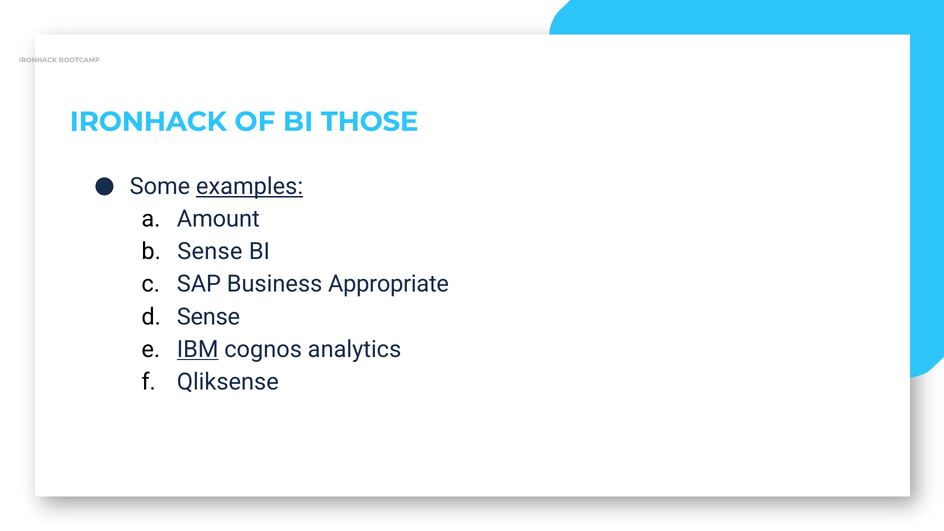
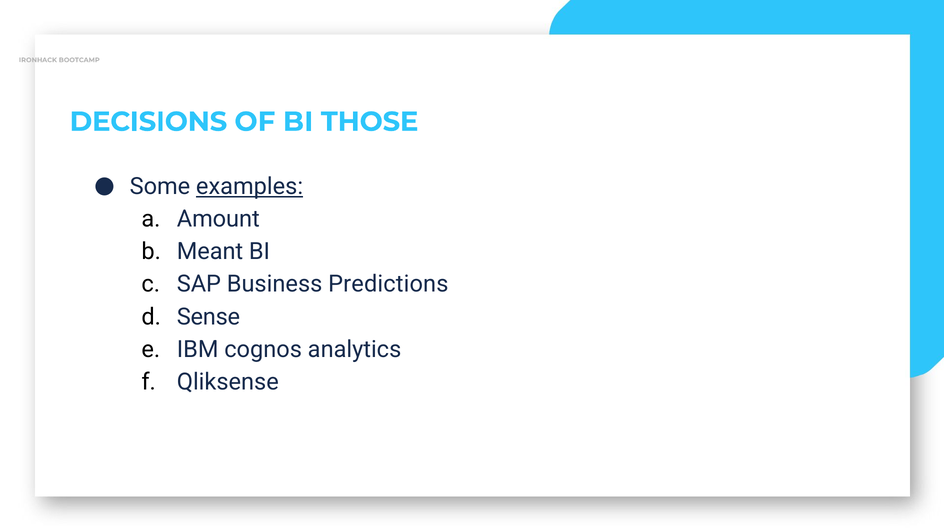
IRONHACK at (148, 122): IRONHACK -> DECISIONS
Sense at (210, 252): Sense -> Meant
Appropriate: Appropriate -> Predictions
IBM underline: present -> none
